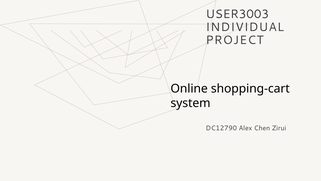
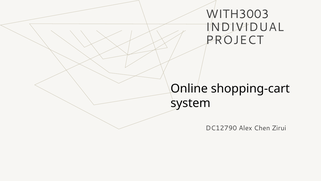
USER3003: USER3003 -> WITH3003
